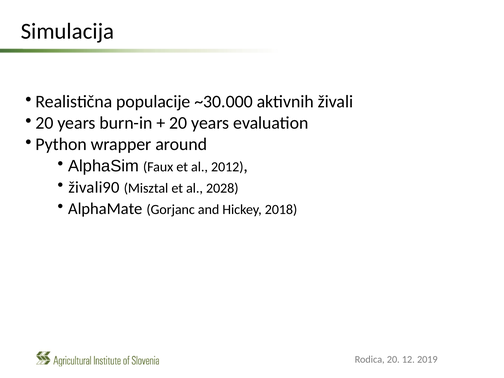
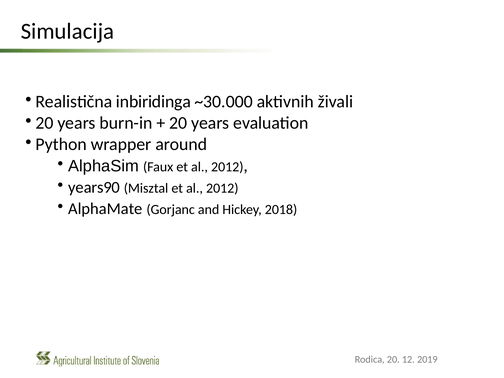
populacije: populacije -> inbiridinga
živali90: živali90 -> years90
Misztal et al 2028: 2028 -> 2012
